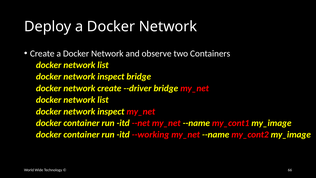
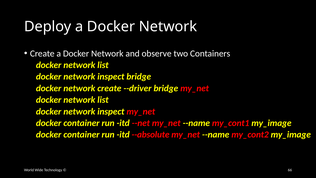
--working: --working -> --absolute
